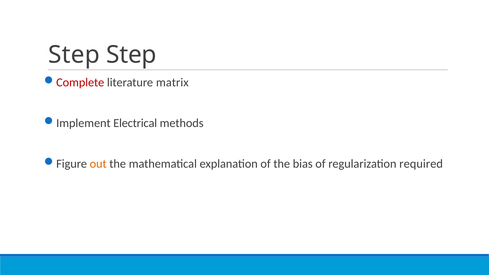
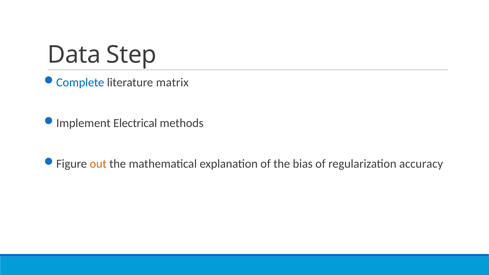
Step at (74, 55): Step -> Data
Complete colour: red -> blue
required: required -> accuracy
